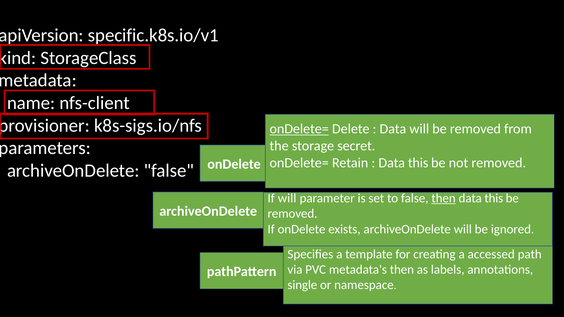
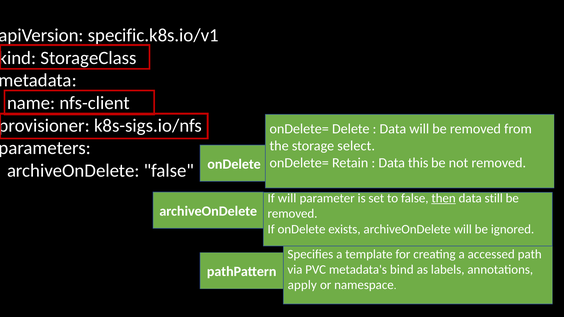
onDelete= at (299, 129) underline: present -> none
secret: secret -> select
this at (494, 198): this -> still
metadata's then: then -> bind
single: single -> apply
